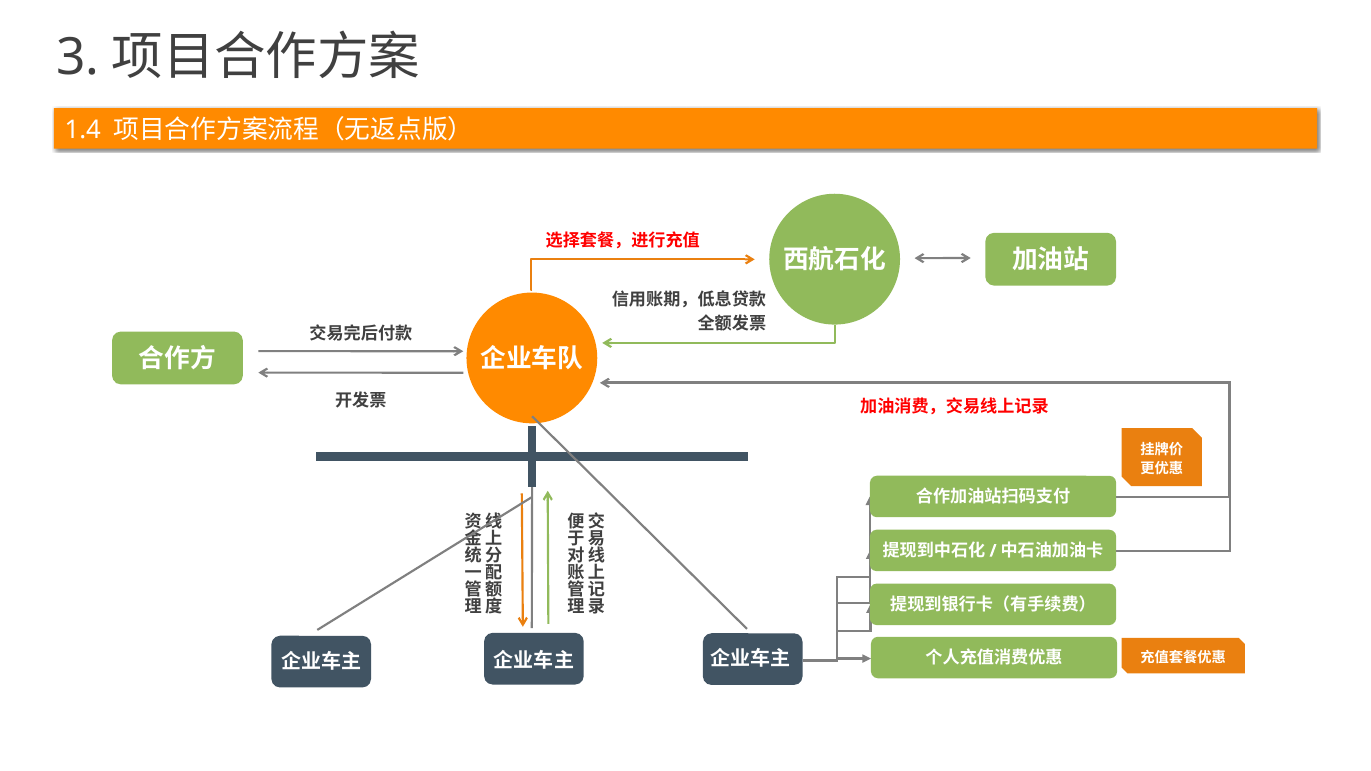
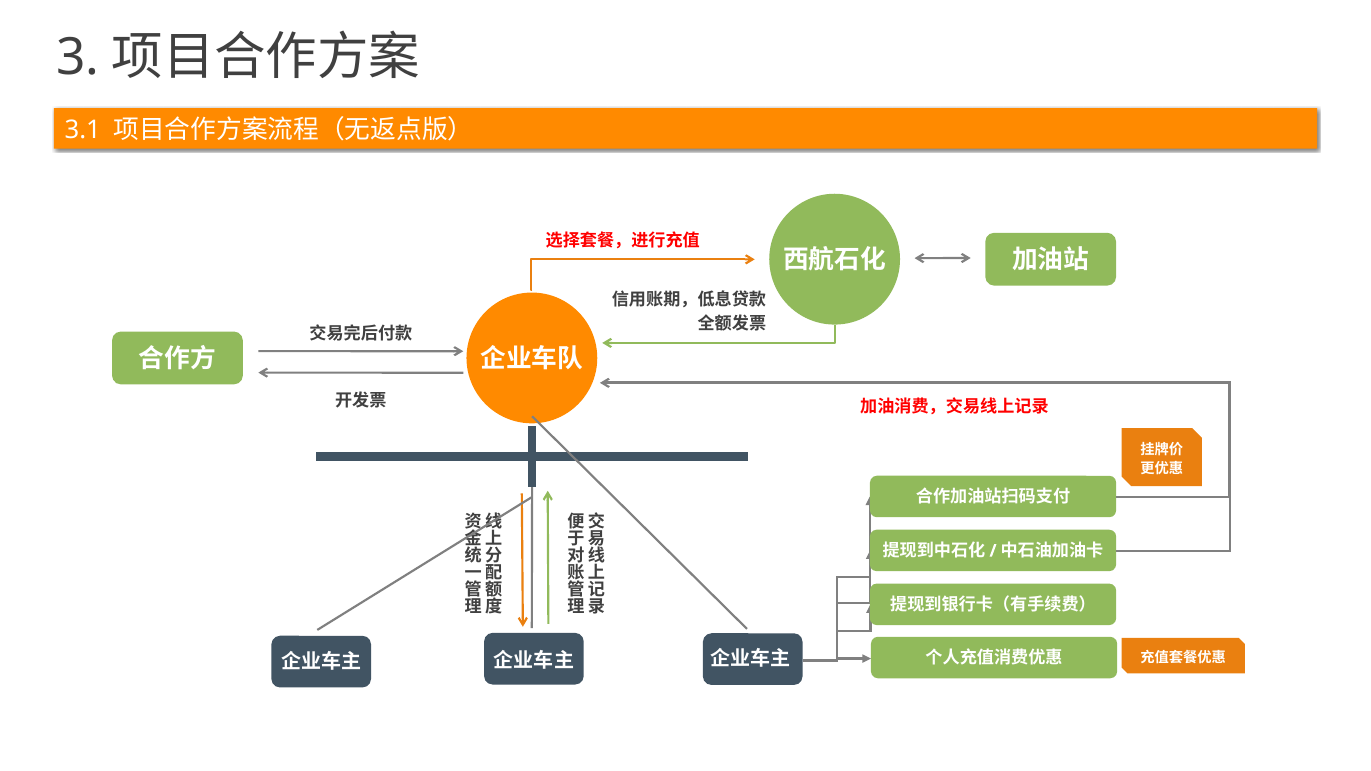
1.4: 1.4 -> 3.1
